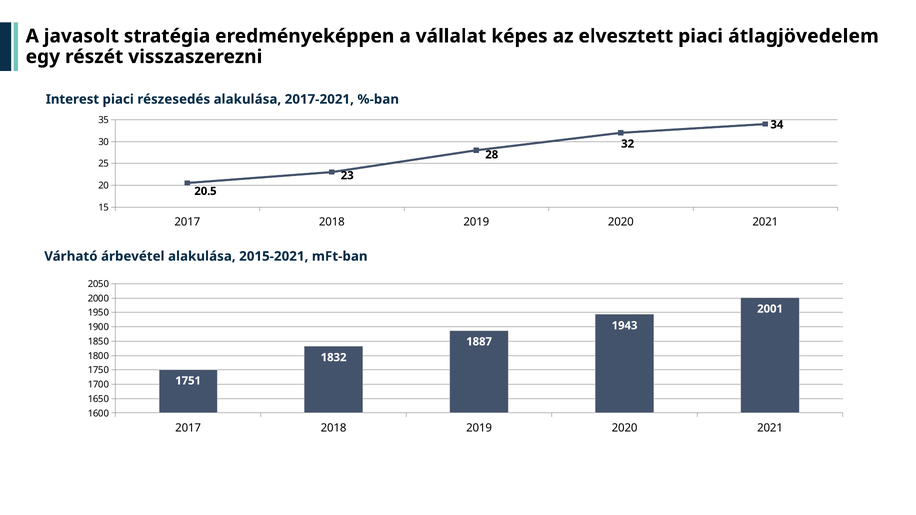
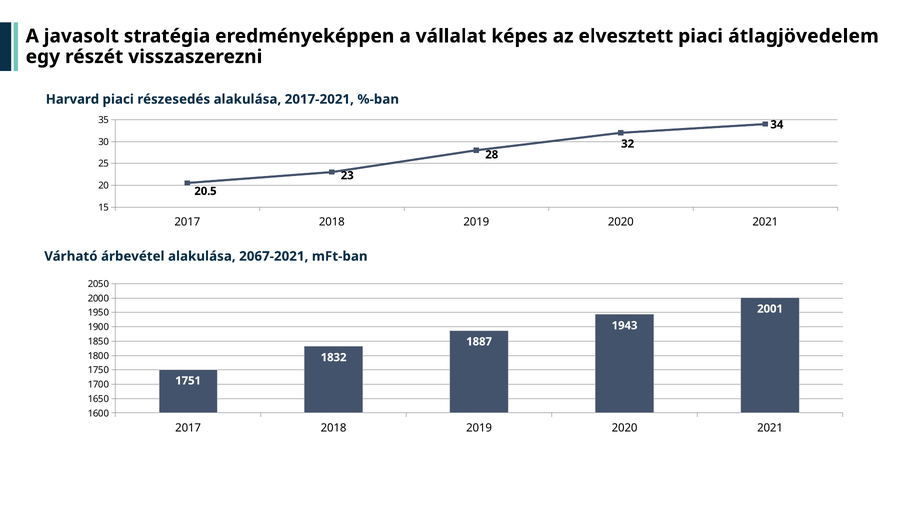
Interest: Interest -> Harvard
2015-2021: 2015-2021 -> 2067-2021
